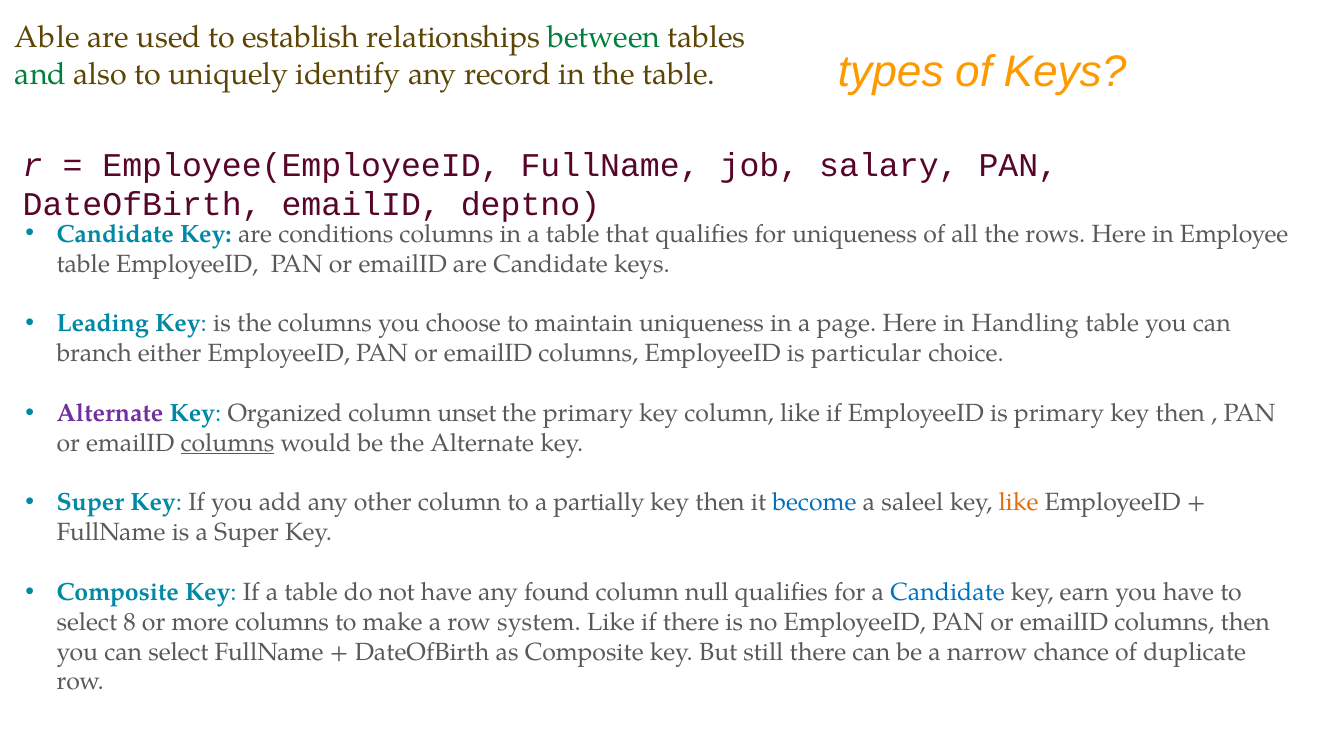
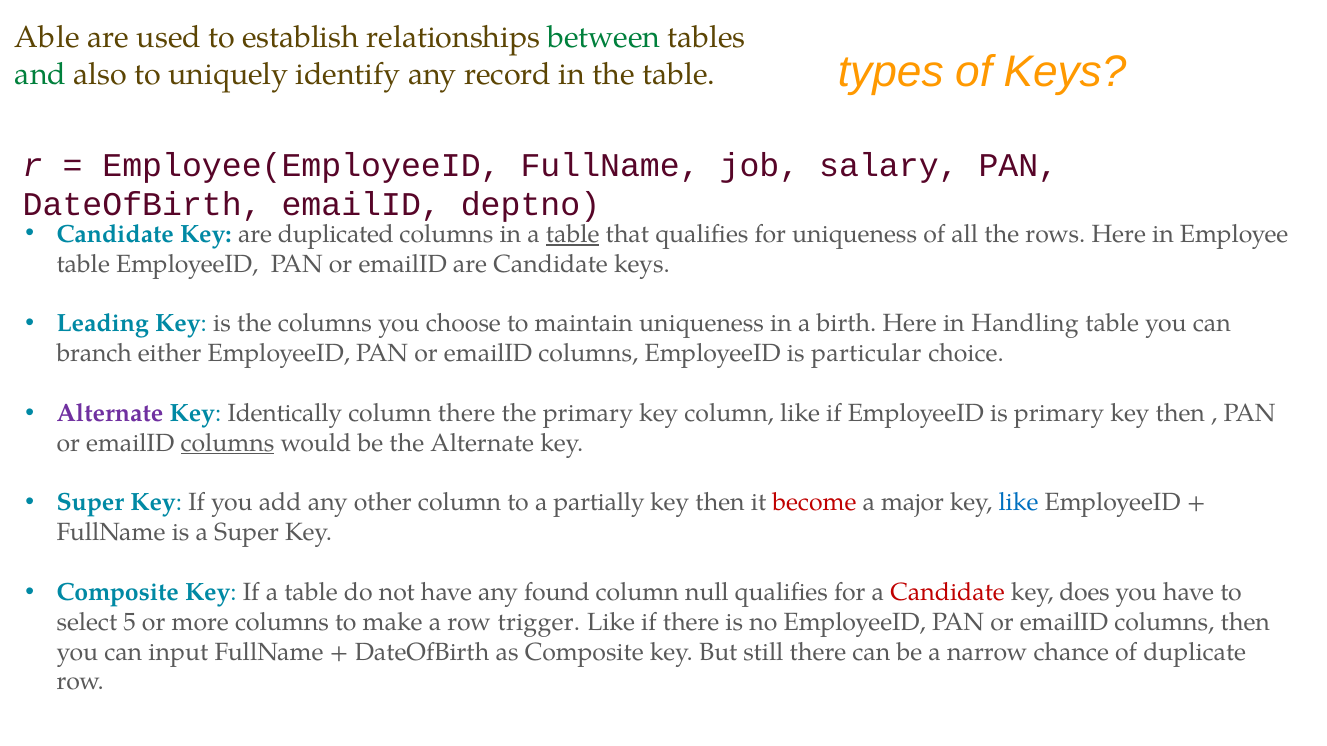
conditions: conditions -> duplicated
table at (573, 234) underline: none -> present
page: page -> birth
Organized: Organized -> Identically
column unset: unset -> there
become colour: blue -> red
saleel: saleel -> major
like at (1019, 503) colour: orange -> blue
Candidate at (948, 593) colour: blue -> red
earn: earn -> does
8: 8 -> 5
system: system -> trigger
can select: select -> input
